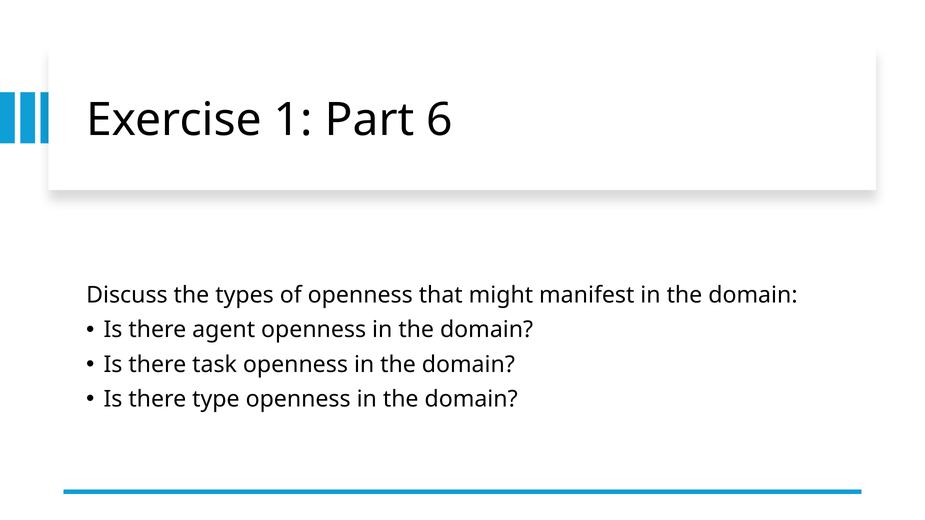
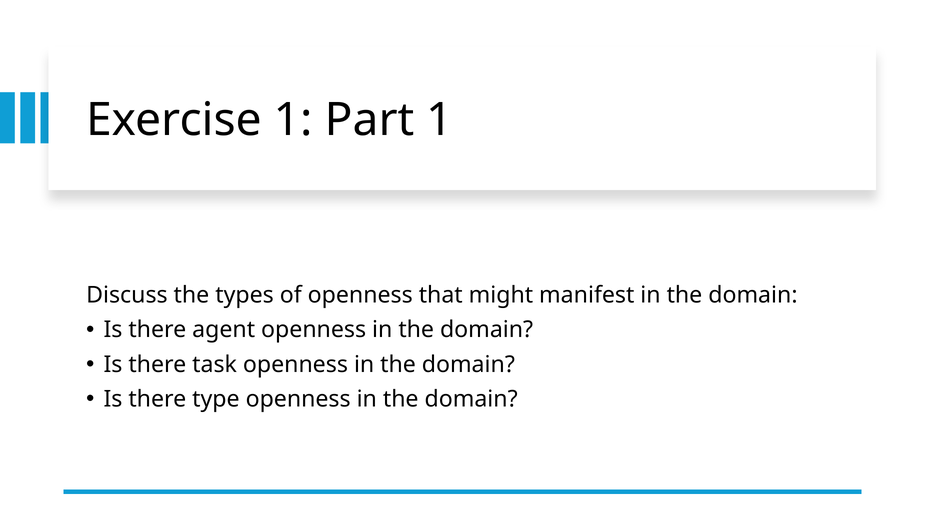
Part 6: 6 -> 1
